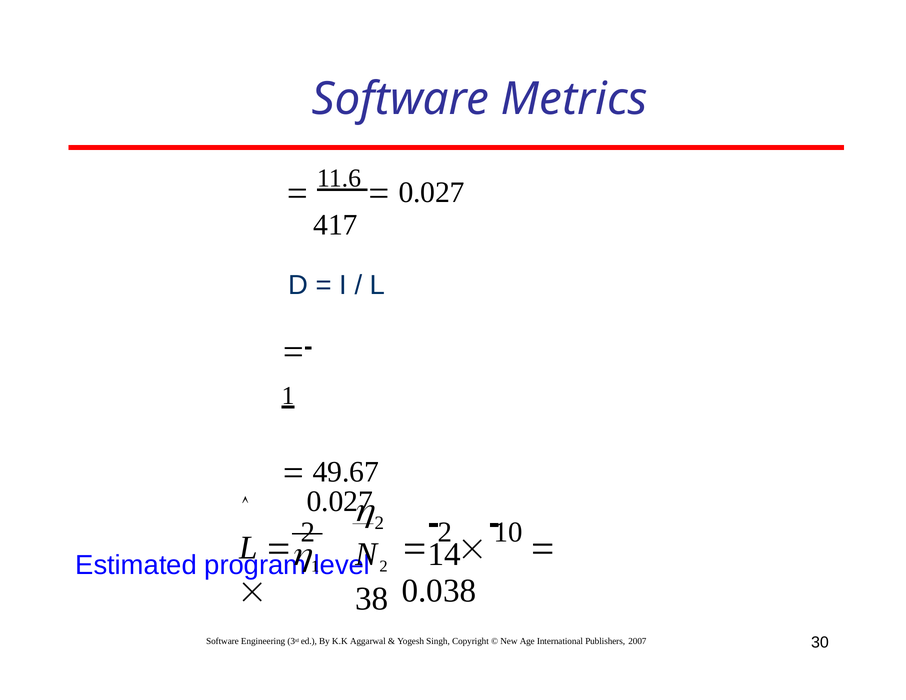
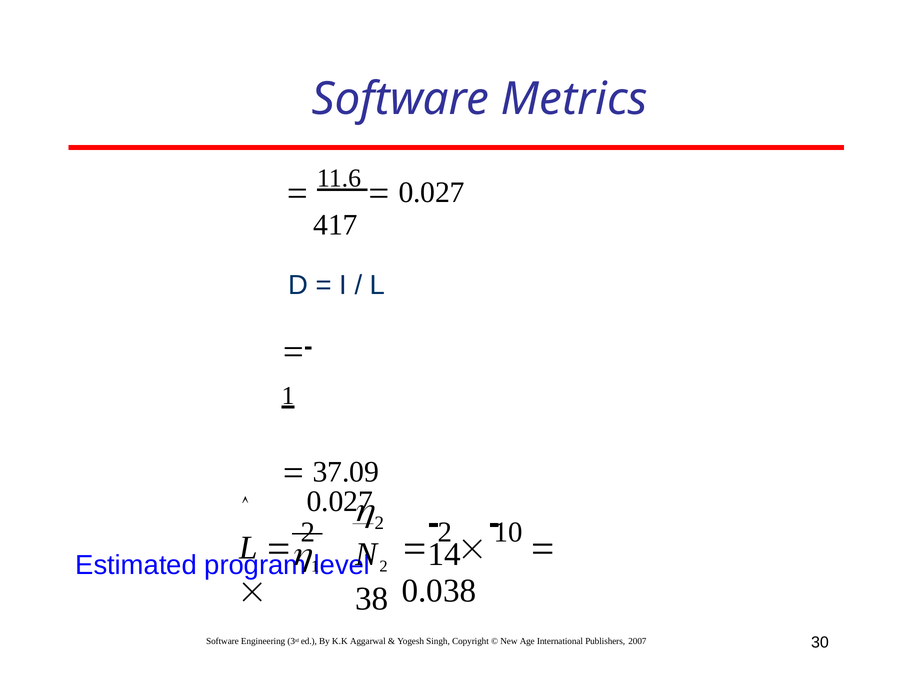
49.67: 49.67 -> 37.09
